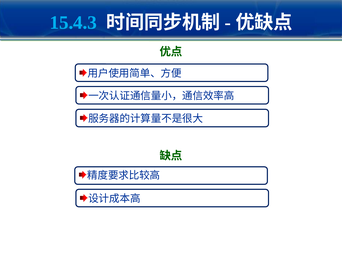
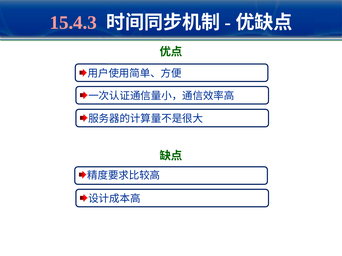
15.4.3 colour: light blue -> pink
